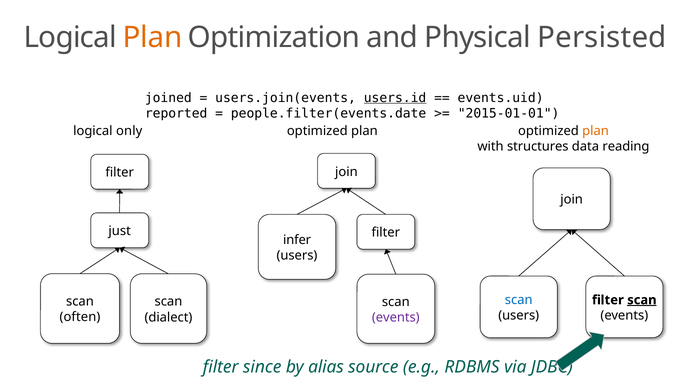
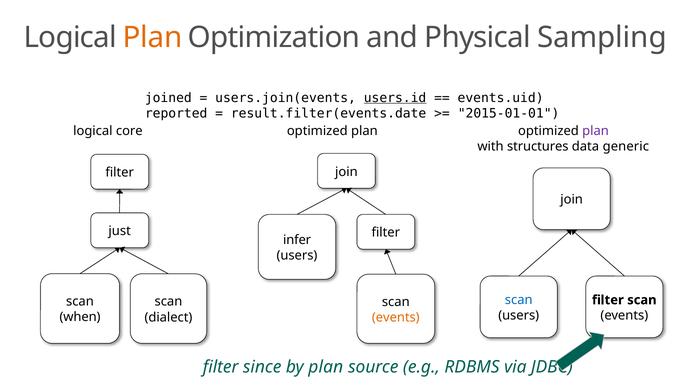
Persisted: Persisted -> Sampling
people.filter(events.date: people.filter(events.date -> result.filter(events.date
only: only -> core
plan at (596, 131) colour: orange -> purple
reading: reading -> generic
scan at (642, 300) underline: present -> none
often: often -> when
events at (396, 317) colour: purple -> orange
by alias: alias -> plan
